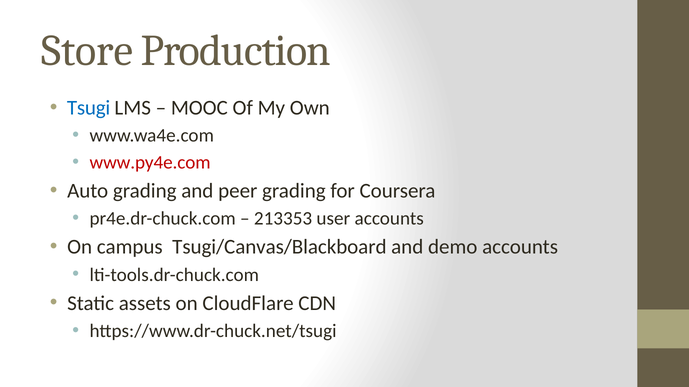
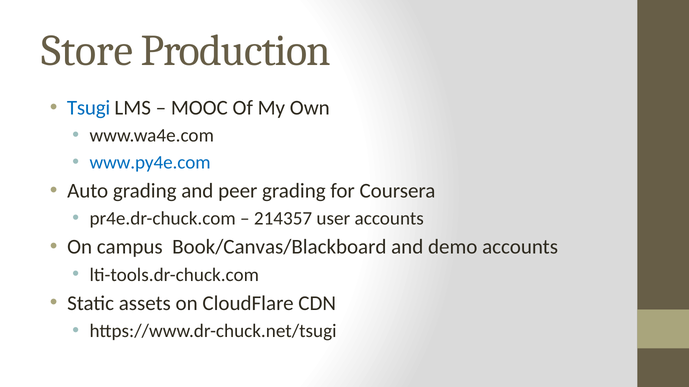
www.py4e.com colour: red -> blue
213353: 213353 -> 214357
Tsugi/Canvas/Blackboard: Tsugi/Canvas/Blackboard -> Book/Canvas/Blackboard
